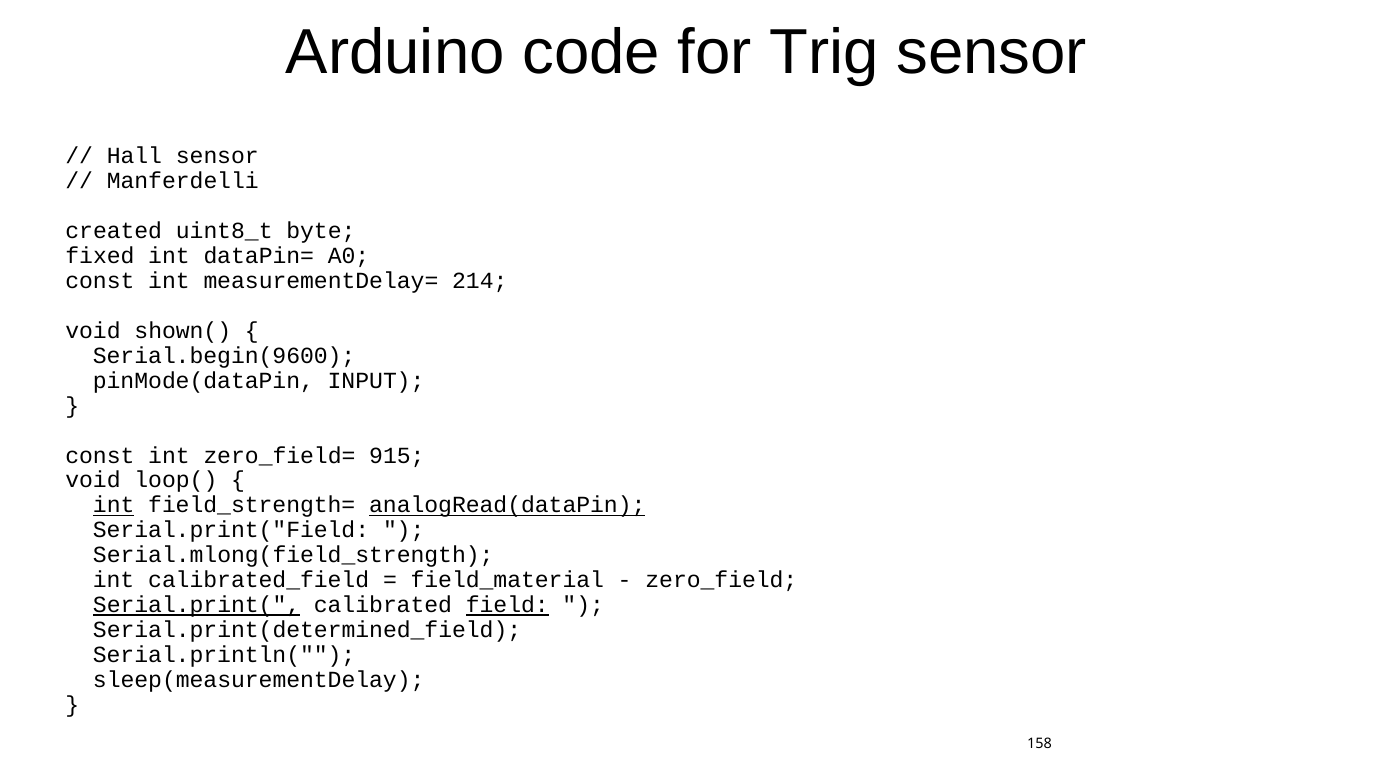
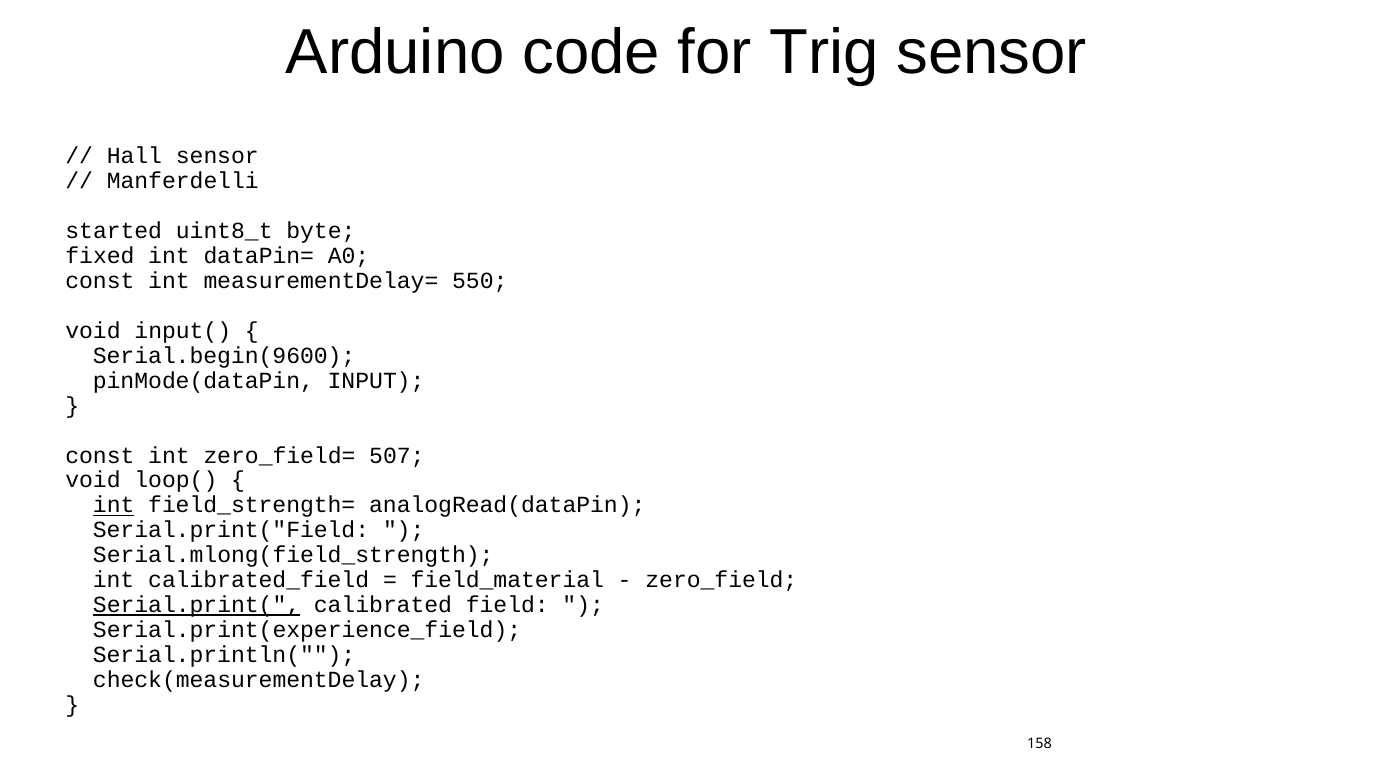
created: created -> started
214: 214 -> 550
shown(: shown( -> input(
915: 915 -> 507
analogRead(dataPin underline: present -> none
field underline: present -> none
Serial.print(determined_field: Serial.print(determined_field -> Serial.print(experience_field
sleep(measurementDelay: sleep(measurementDelay -> check(measurementDelay
